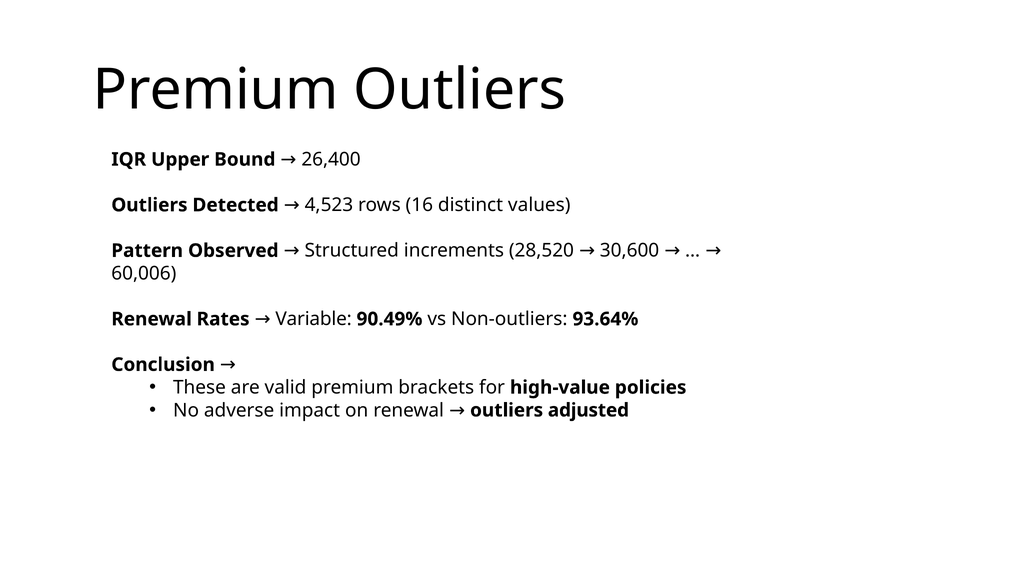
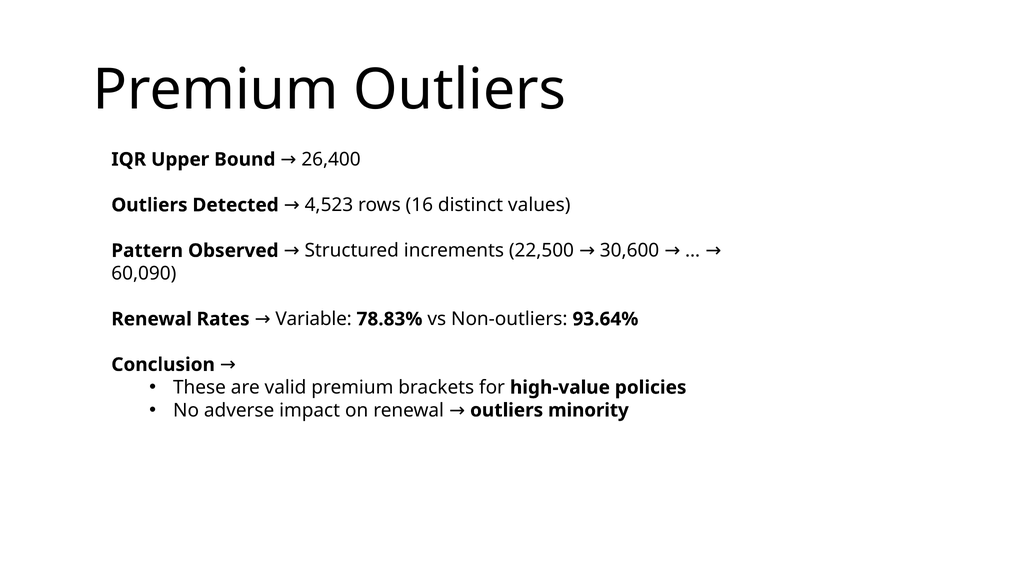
28,520: 28,520 -> 22,500
60,006: 60,006 -> 60,090
90.49%: 90.49% -> 78.83%
adjusted: adjusted -> minority
